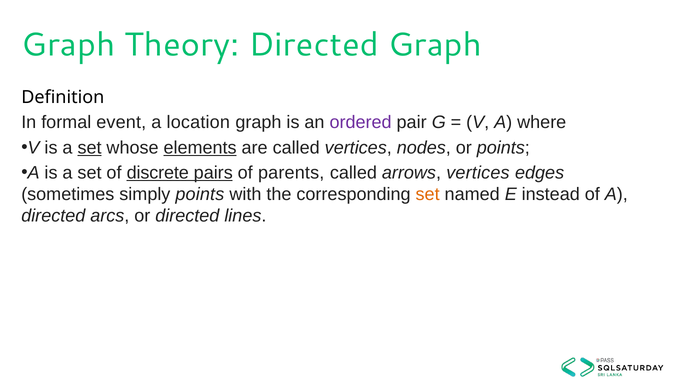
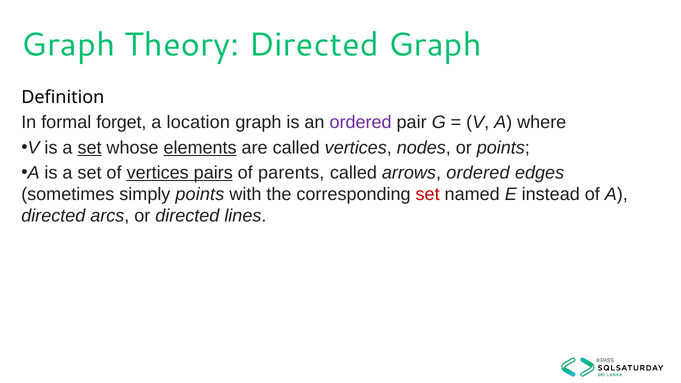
event: event -> forget
of discrete: discrete -> vertices
arrows vertices: vertices -> ordered
set at (428, 194) colour: orange -> red
